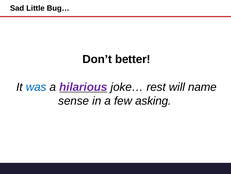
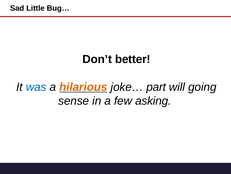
hilarious colour: purple -> orange
rest: rest -> part
name: name -> going
